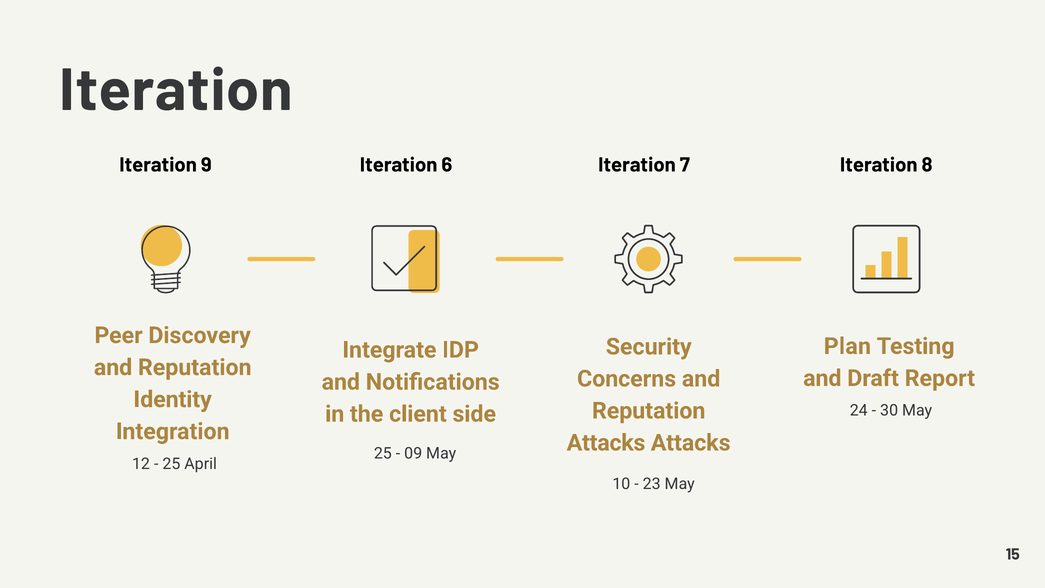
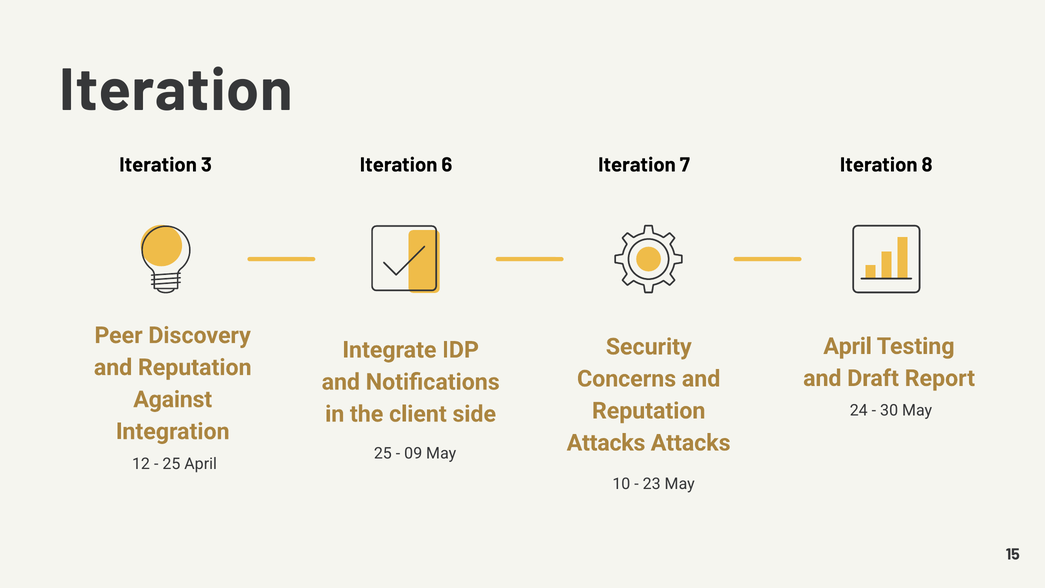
9: 9 -> 3
Plan at (847, 346): Plan -> April
Identity: Identity -> Against
